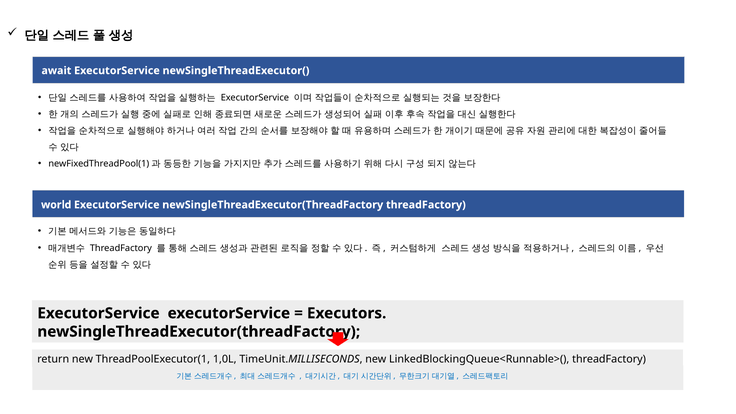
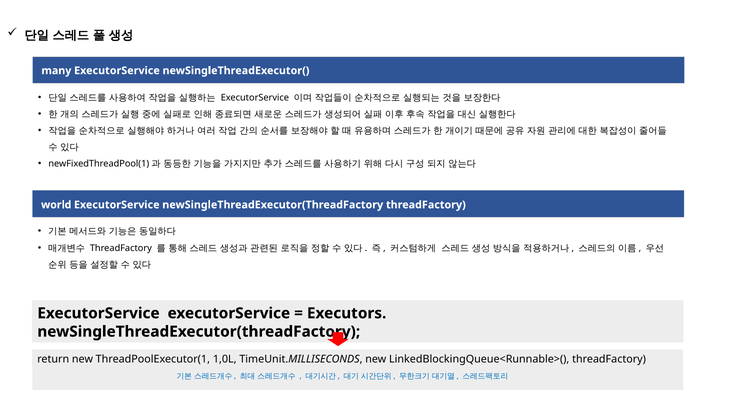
await: await -> many
